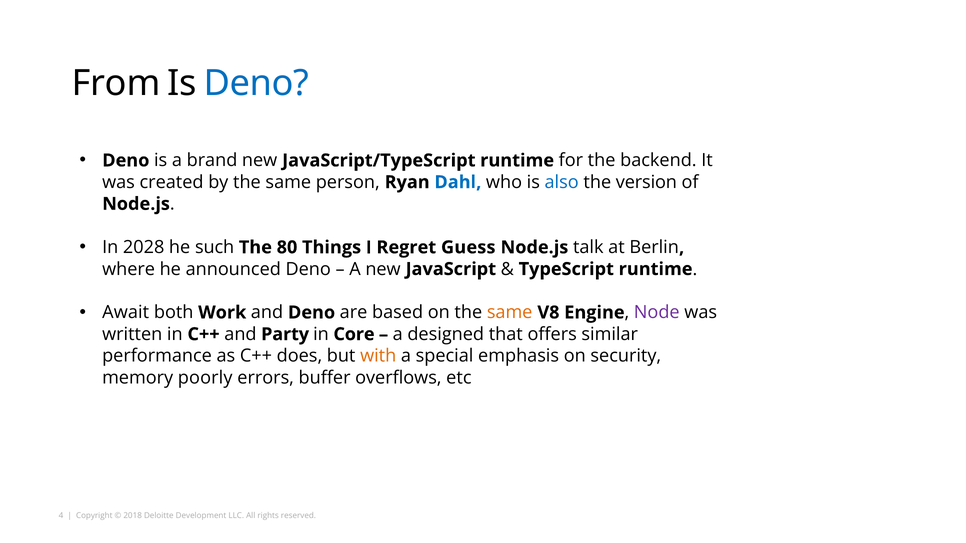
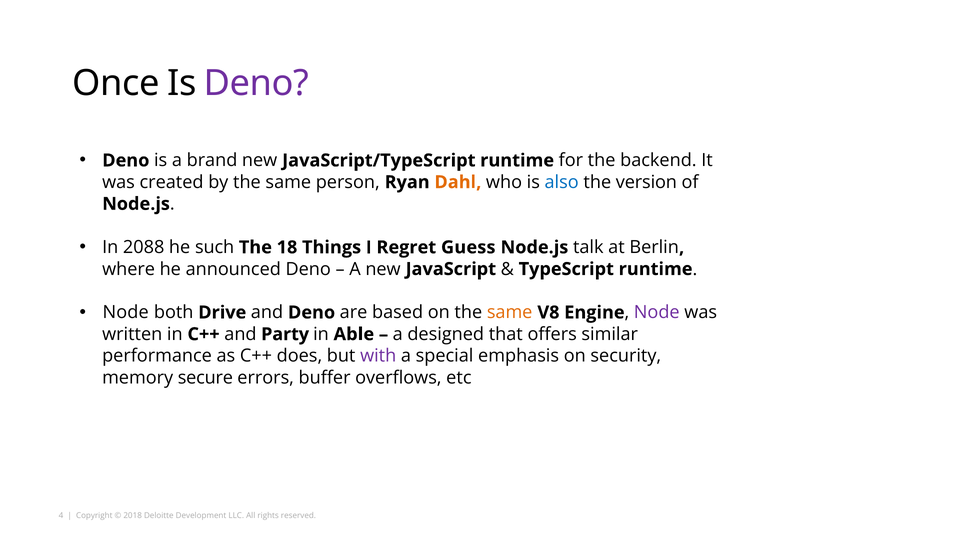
From: From -> Once
Deno at (256, 83) colour: blue -> purple
Dahl colour: blue -> orange
2028: 2028 -> 2088
80: 80 -> 18
Await at (126, 313): Await -> Node
Work: Work -> Drive
Core: Core -> Able
with colour: orange -> purple
poorly: poorly -> secure
